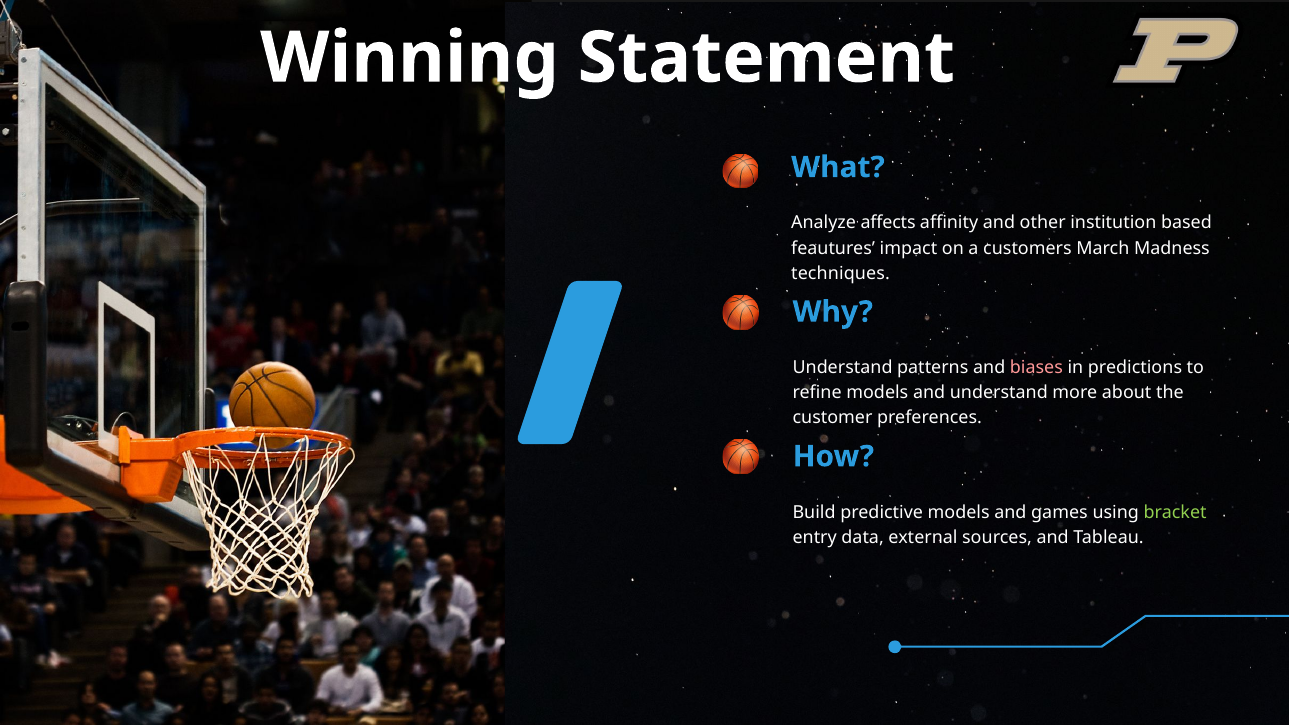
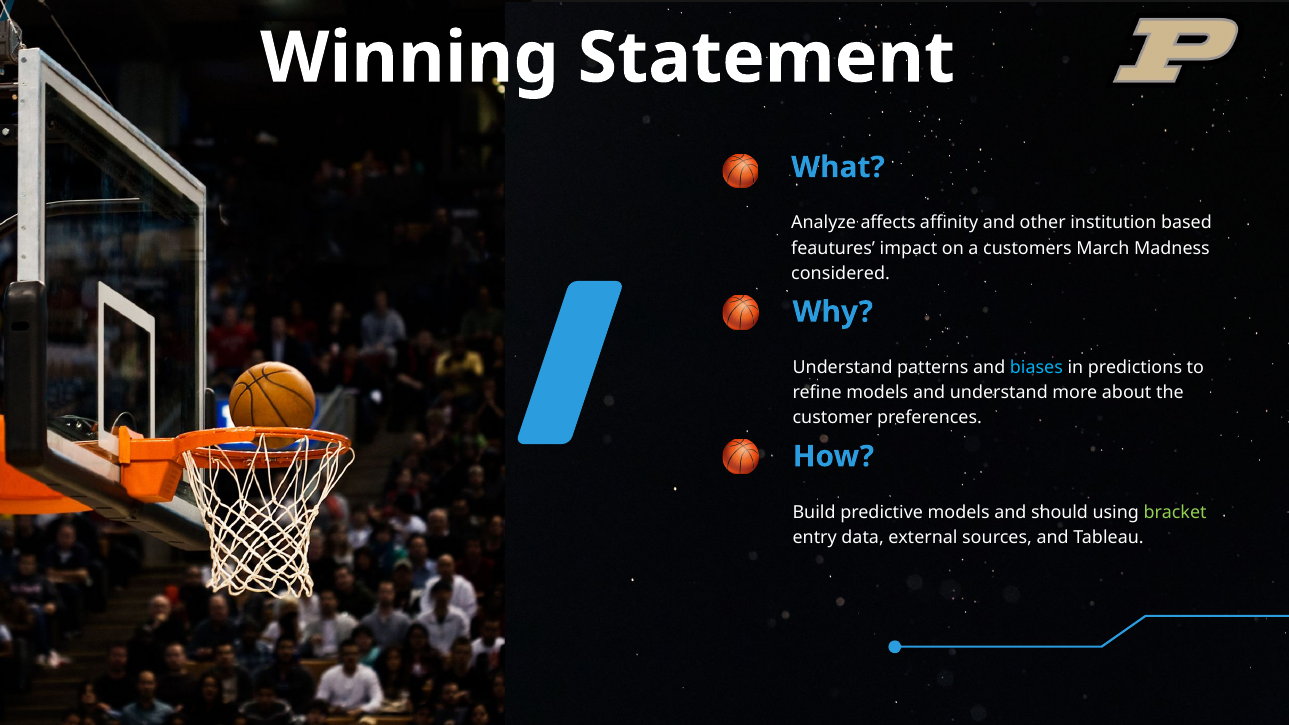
techniques: techniques -> considered
biases colour: pink -> light blue
games: games -> should
